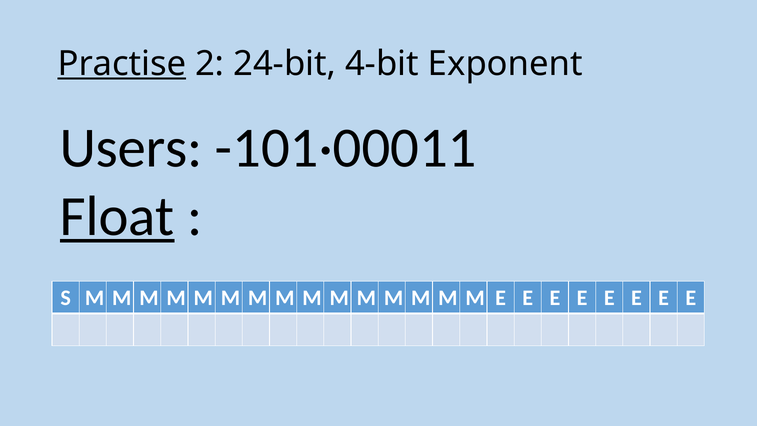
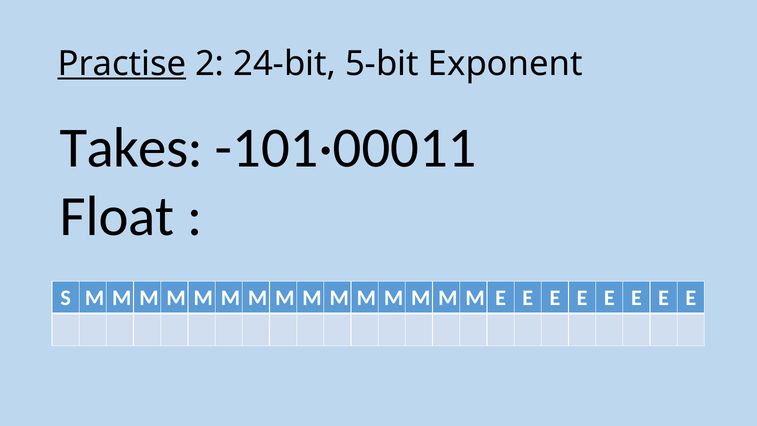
4-bit: 4-bit -> 5-bit
Users: Users -> Takes
Float underline: present -> none
